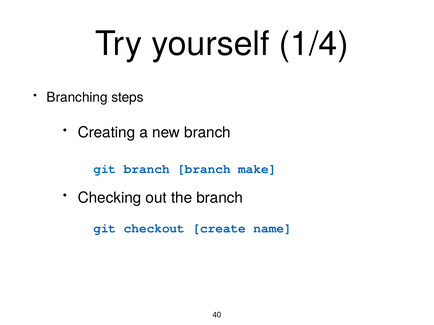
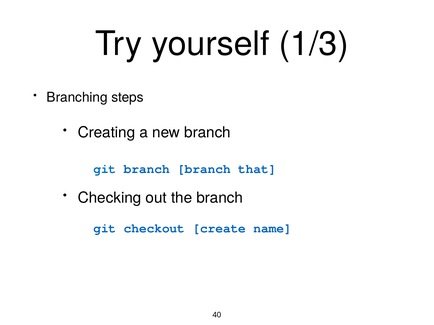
1/4: 1/4 -> 1/3
make: make -> that
